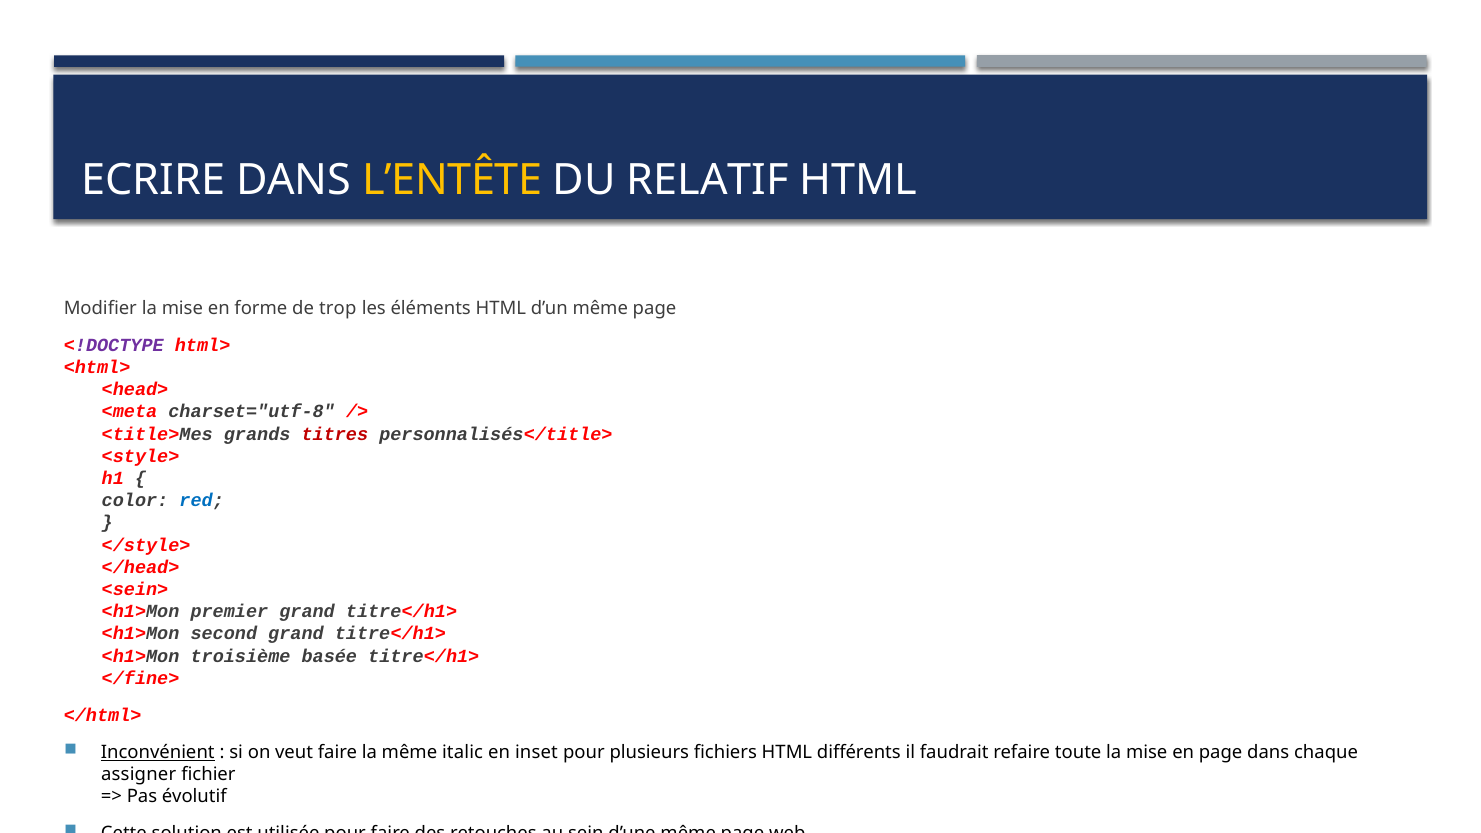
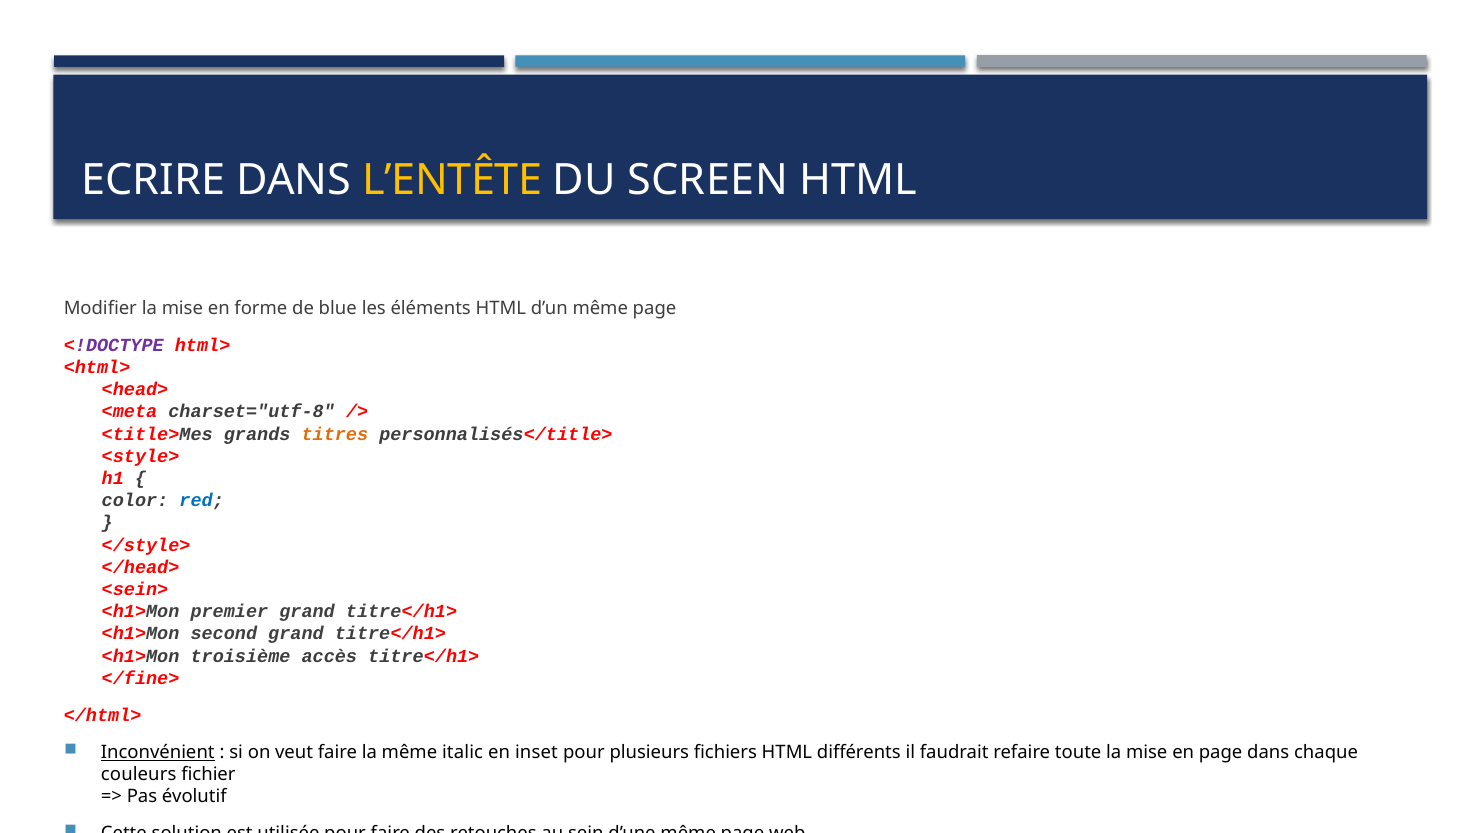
RELATIF: RELATIF -> SCREEN
trop: trop -> blue
titres colour: red -> orange
basée: basée -> accès
assigner: assigner -> couleurs
